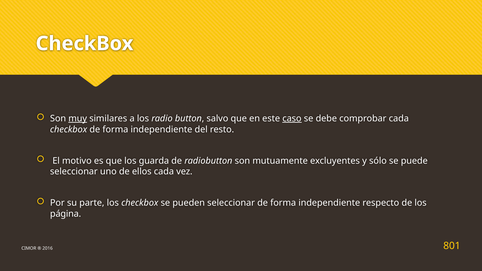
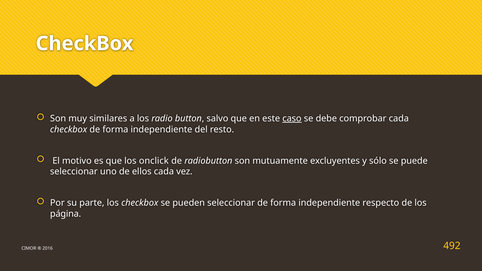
muy underline: present -> none
guarda: guarda -> onclick
801: 801 -> 492
